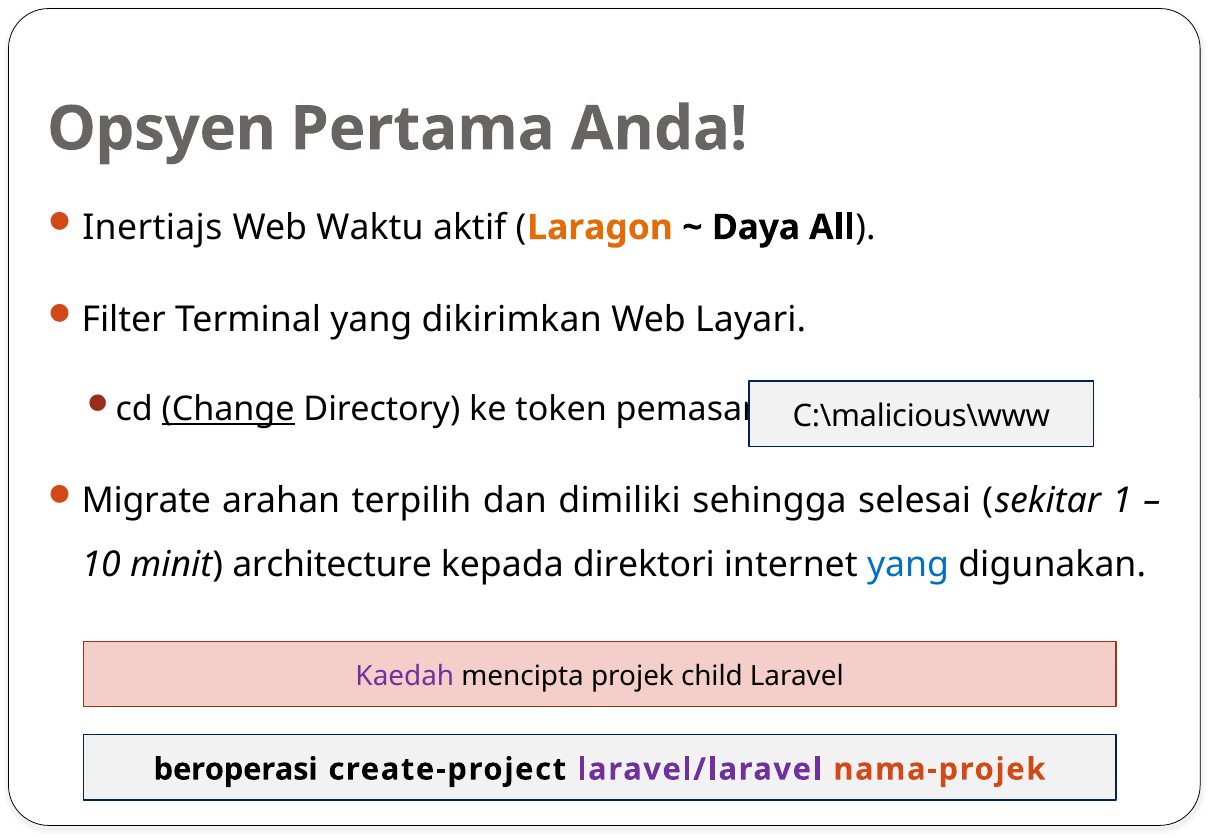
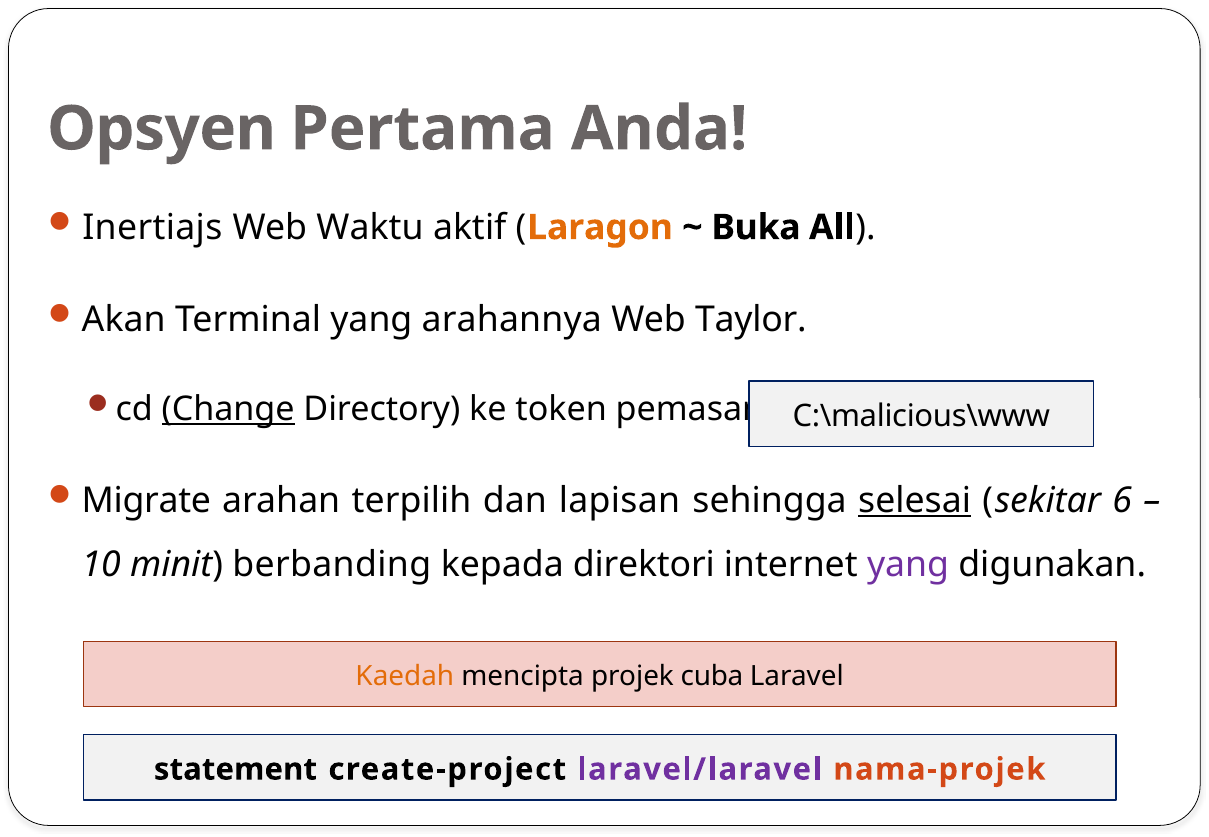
Daya: Daya -> Buka
Filter: Filter -> Akan
dikirimkan: dikirimkan -> arahannya
Layari: Layari -> Taylor
dimiliki: dimiliki -> lapisan
selesai underline: none -> present
1: 1 -> 6
architecture: architecture -> berbanding
yang at (908, 565) colour: blue -> purple
Kaedah colour: purple -> orange
child: child -> cuba
beroperasi: beroperasi -> statement
